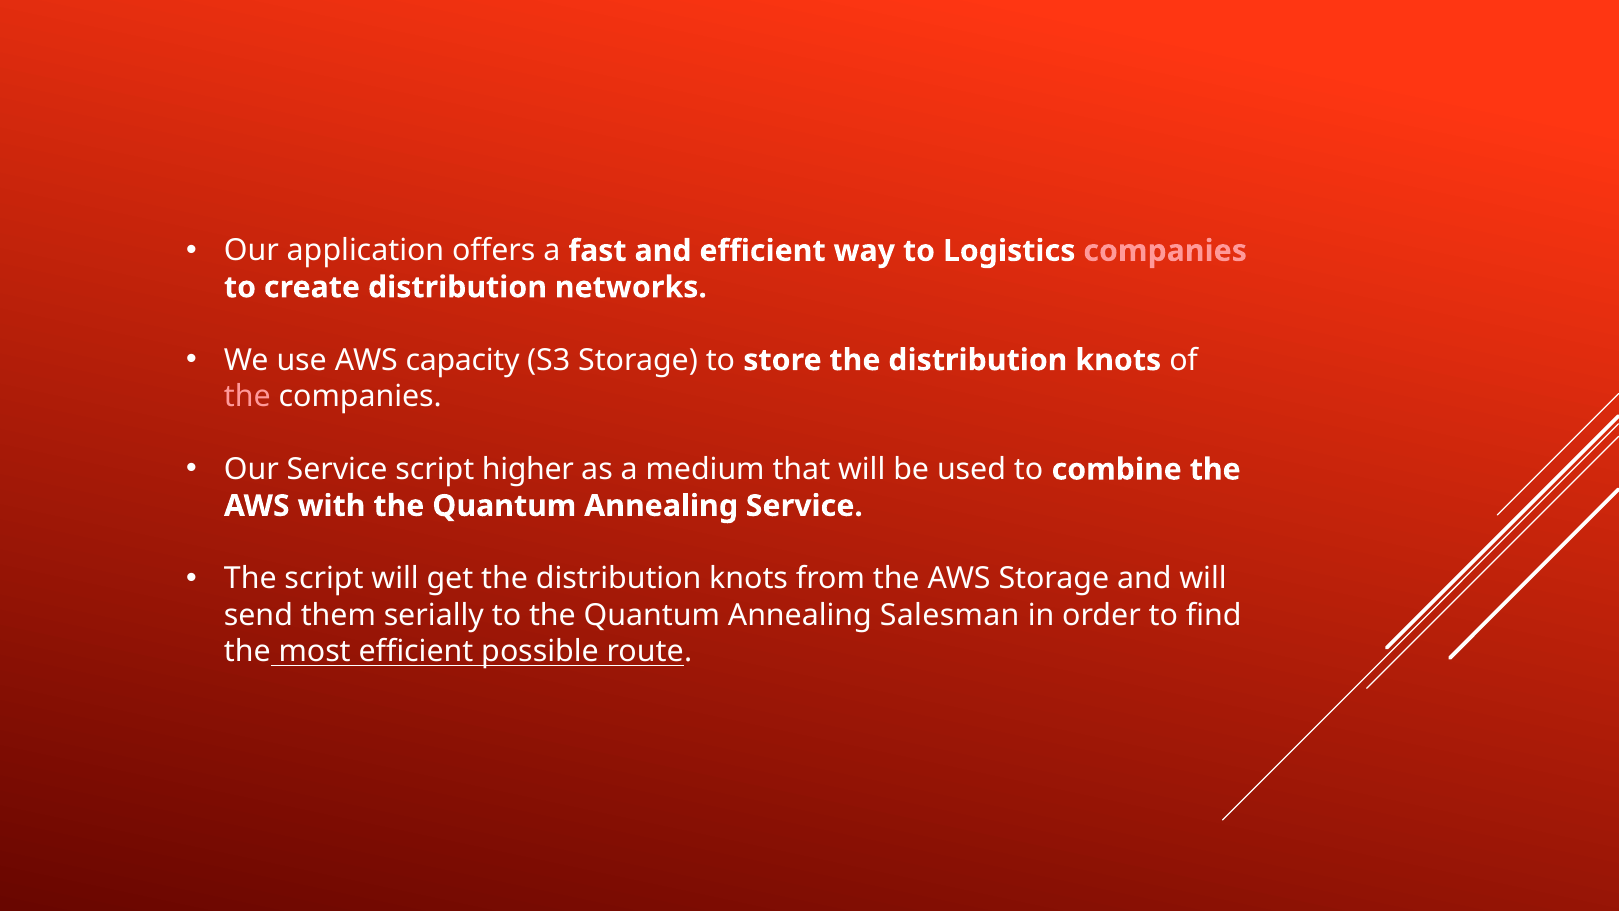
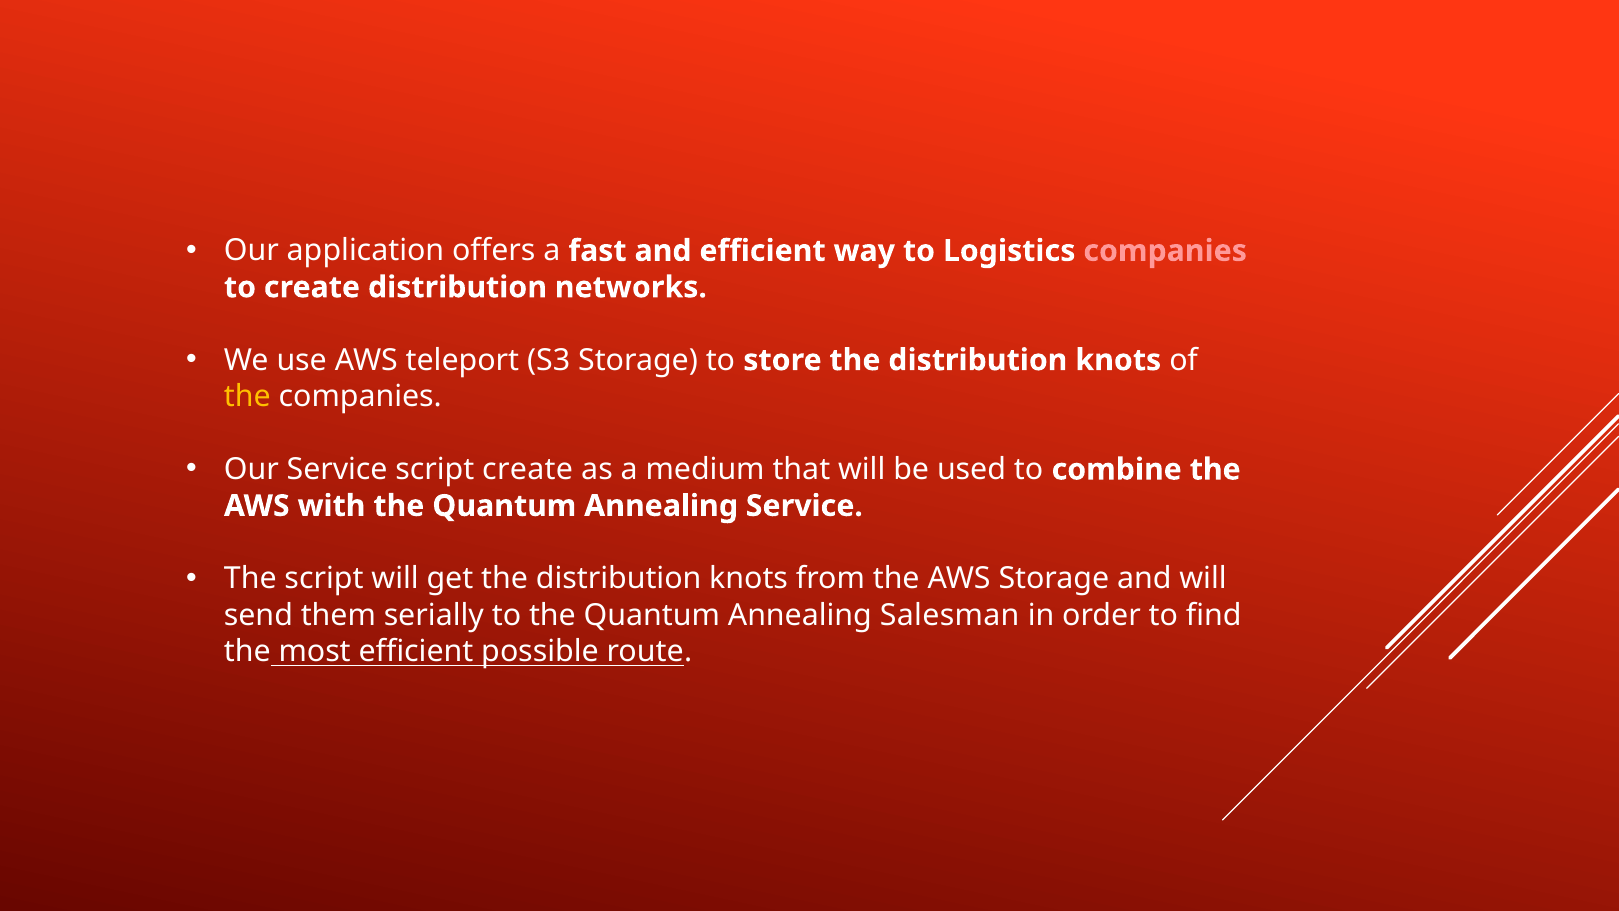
capacity: capacity -> teleport
the at (247, 397) colour: pink -> yellow
script higher: higher -> create
